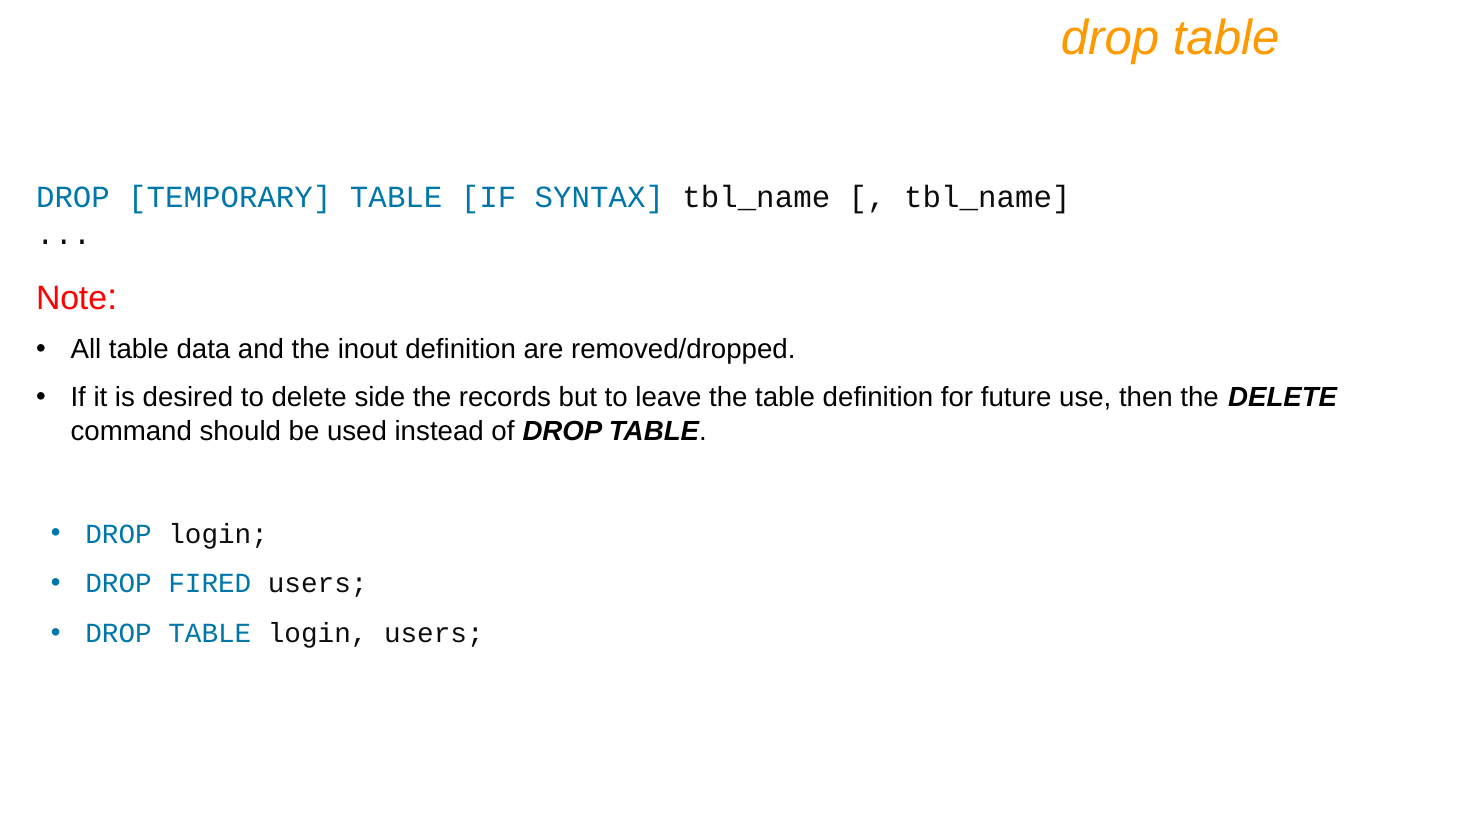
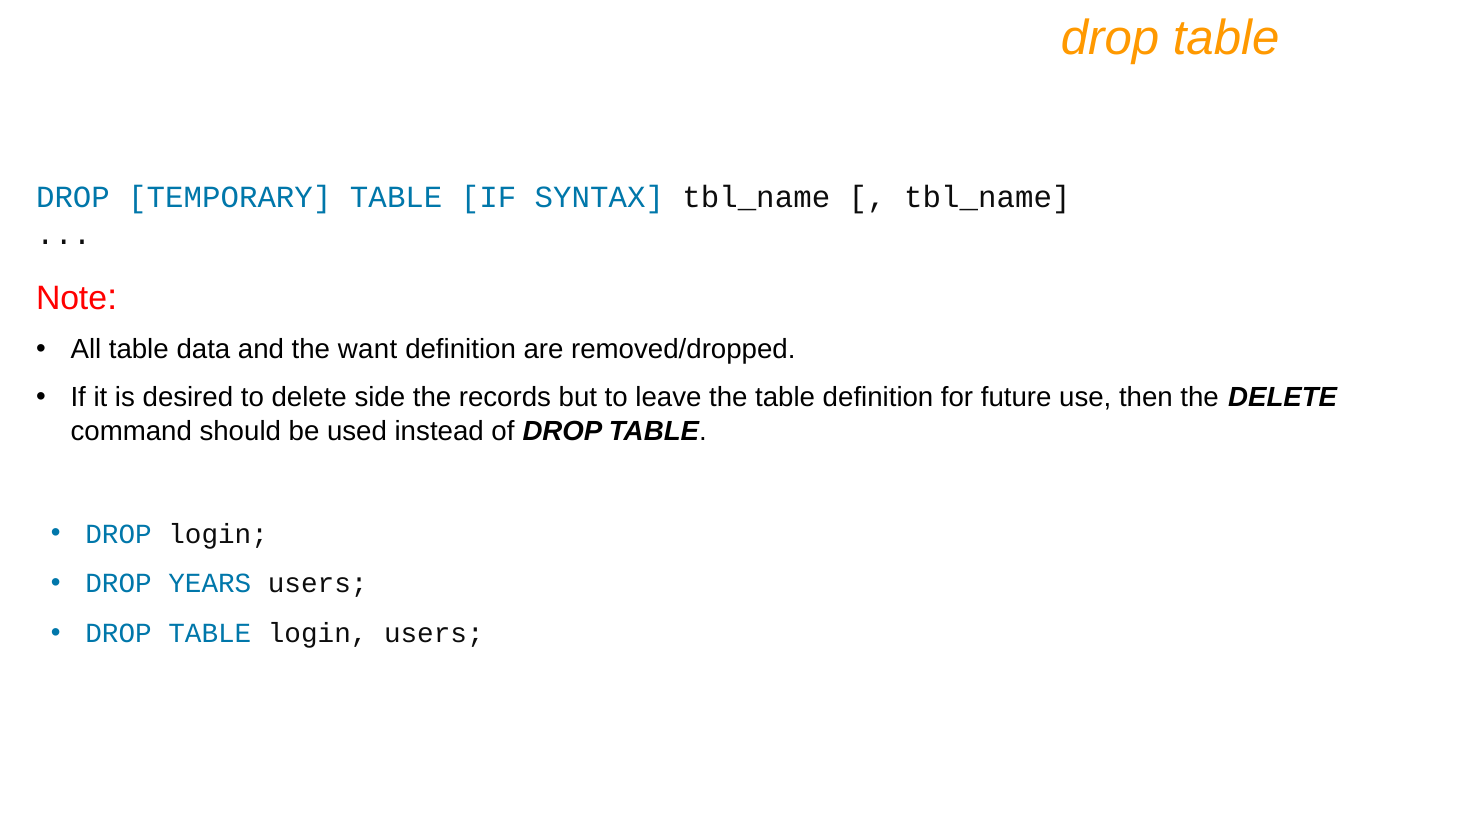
inout: inout -> want
FIRED: FIRED -> YEARS
